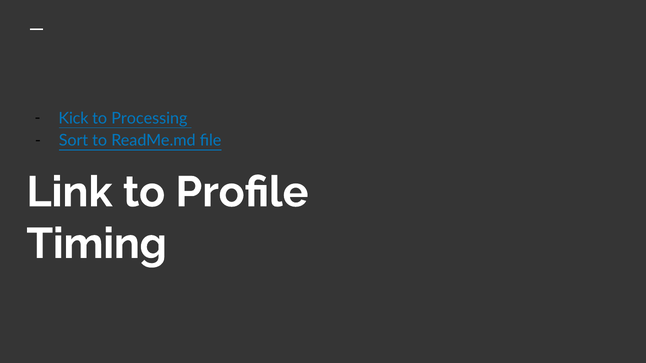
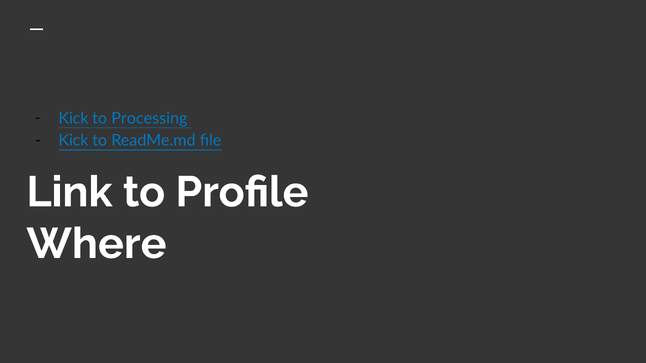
Sort at (73, 141): Sort -> Kick
Timing: Timing -> Where
